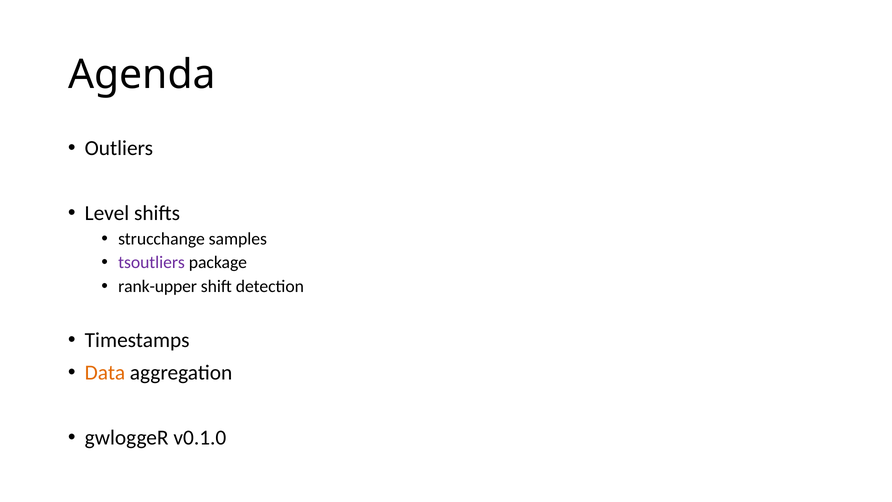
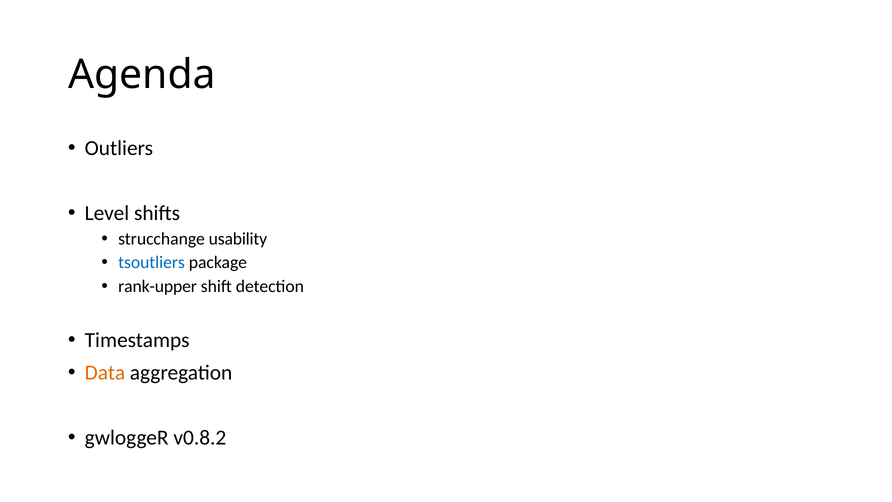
samples: samples -> usability
tsoutliers colour: purple -> blue
v0.1.0: v0.1.0 -> v0.8.2
